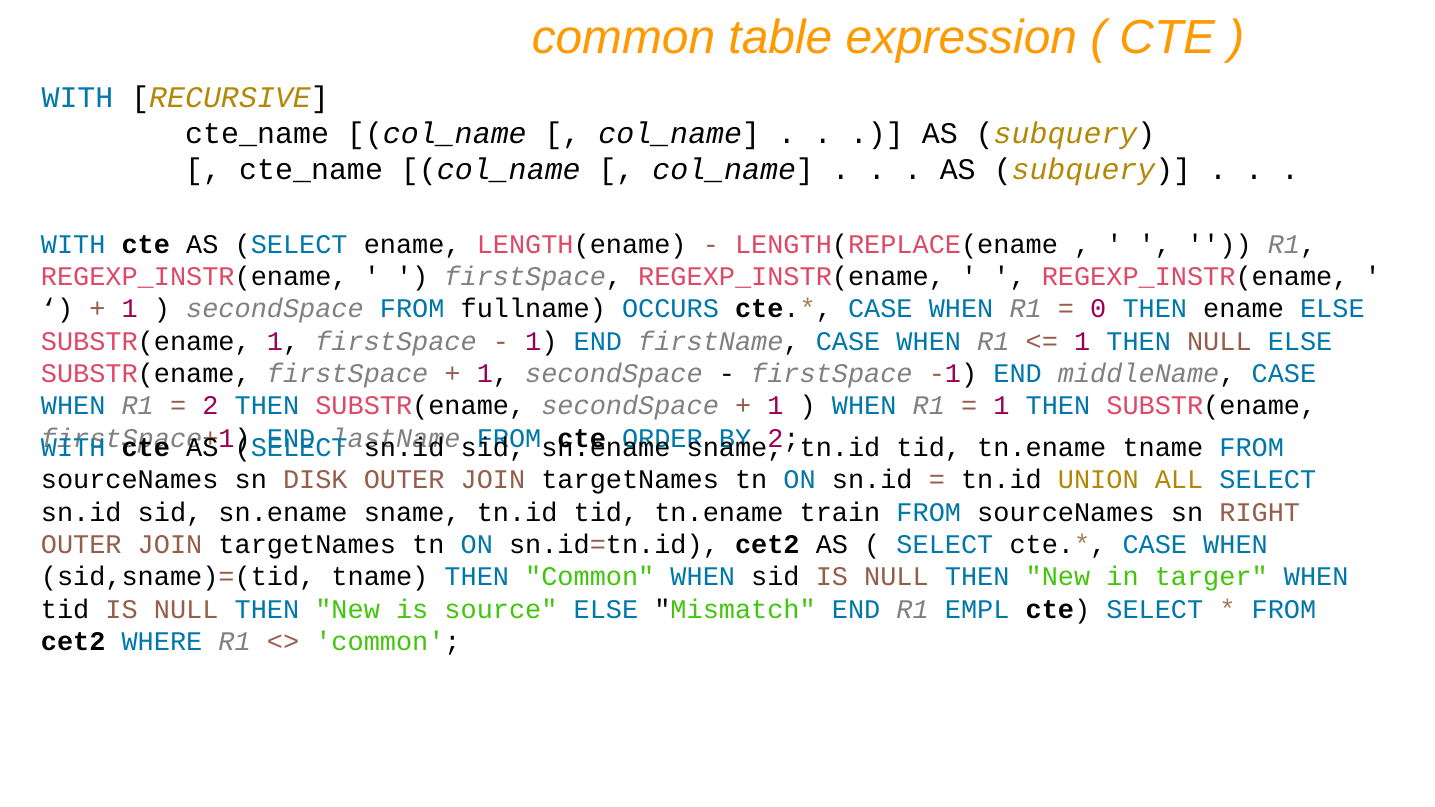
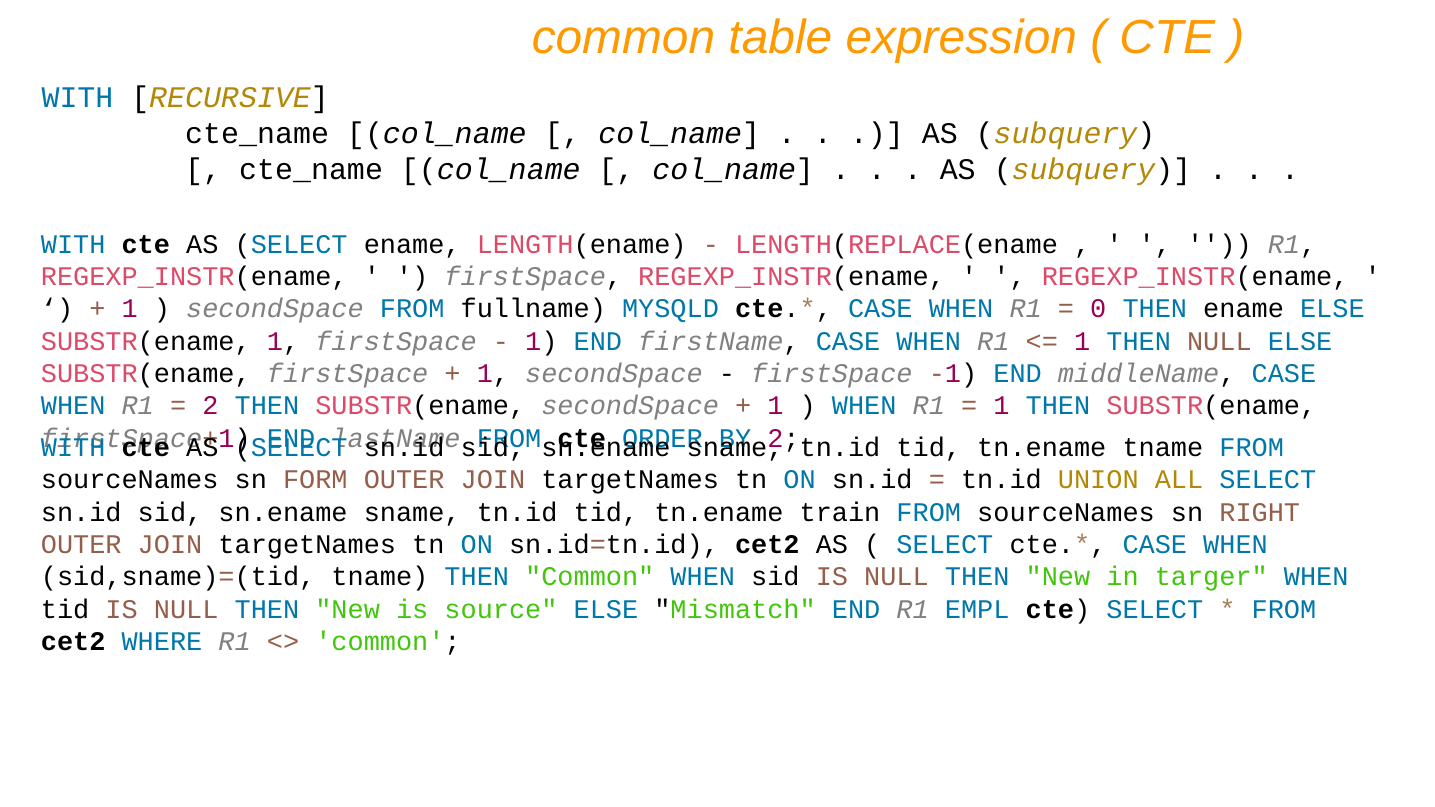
OCCURS: OCCURS -> MYSQLD
DISK: DISK -> FORM
